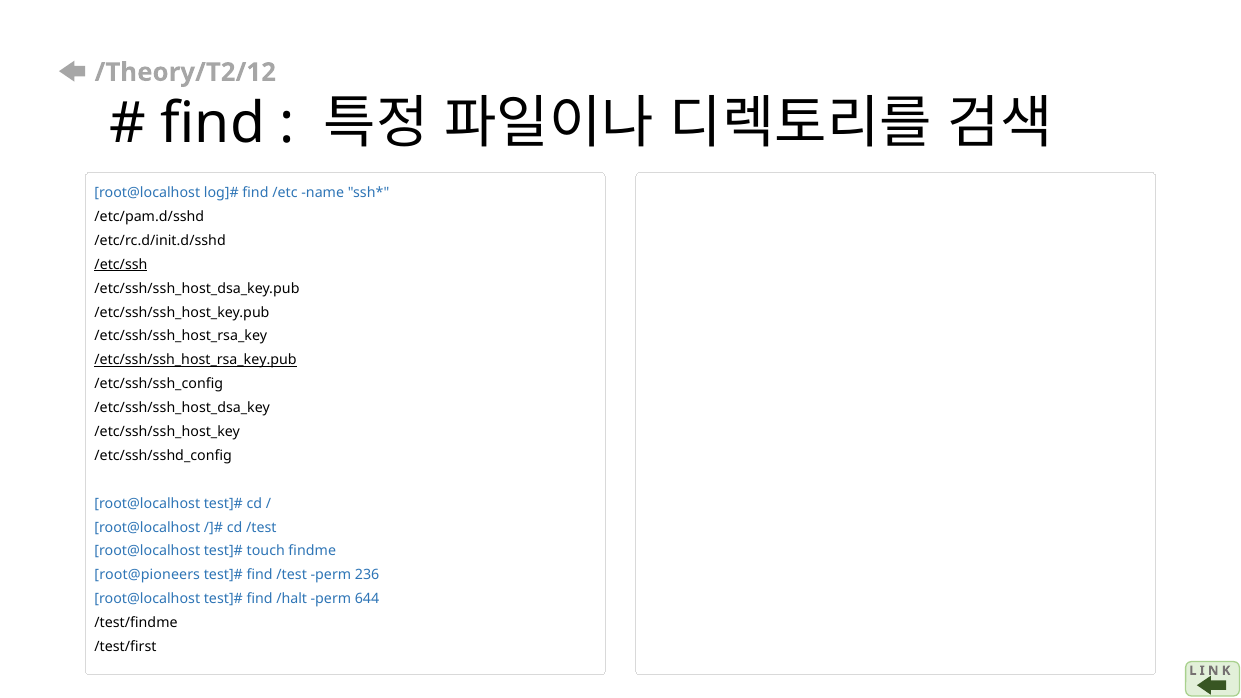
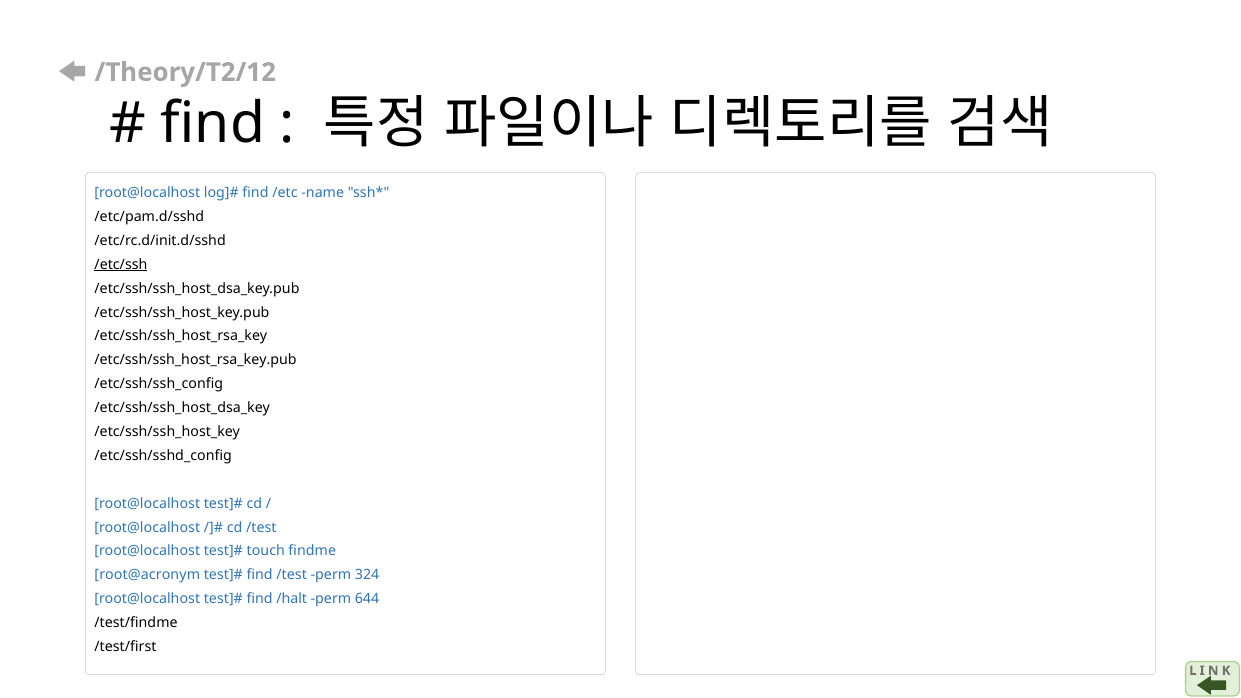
/etc/ssh/ssh_host_rsa_key.pub underline: present -> none
root@pioneers: root@pioneers -> root@acronym
236: 236 -> 324
